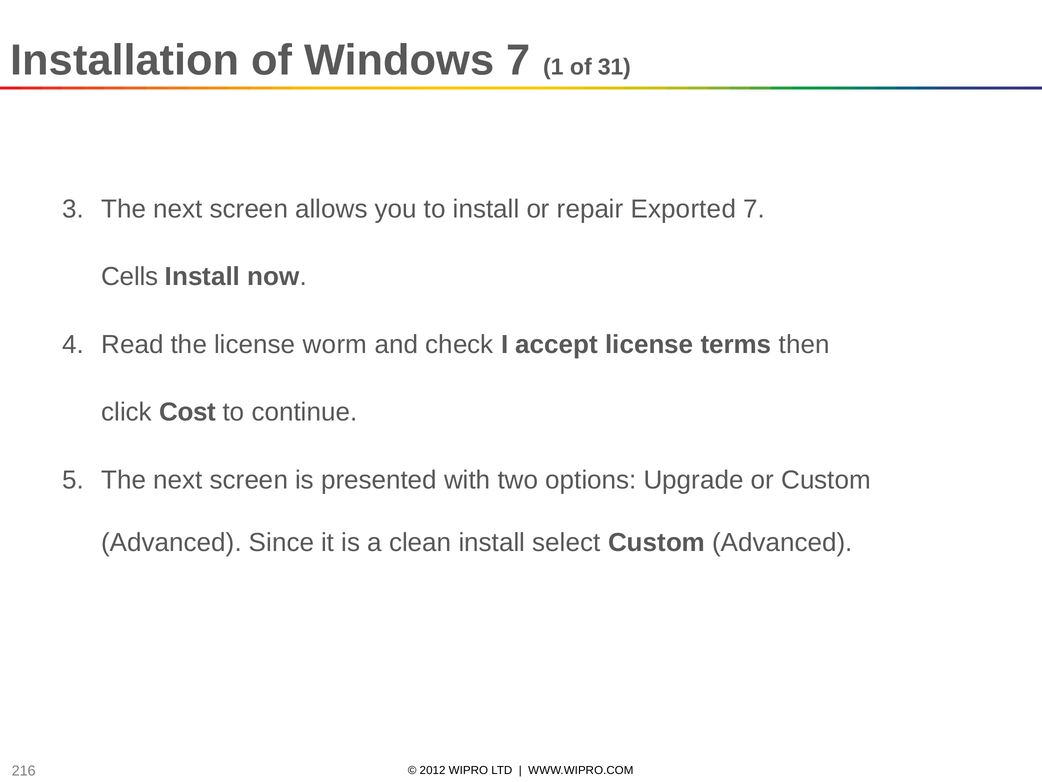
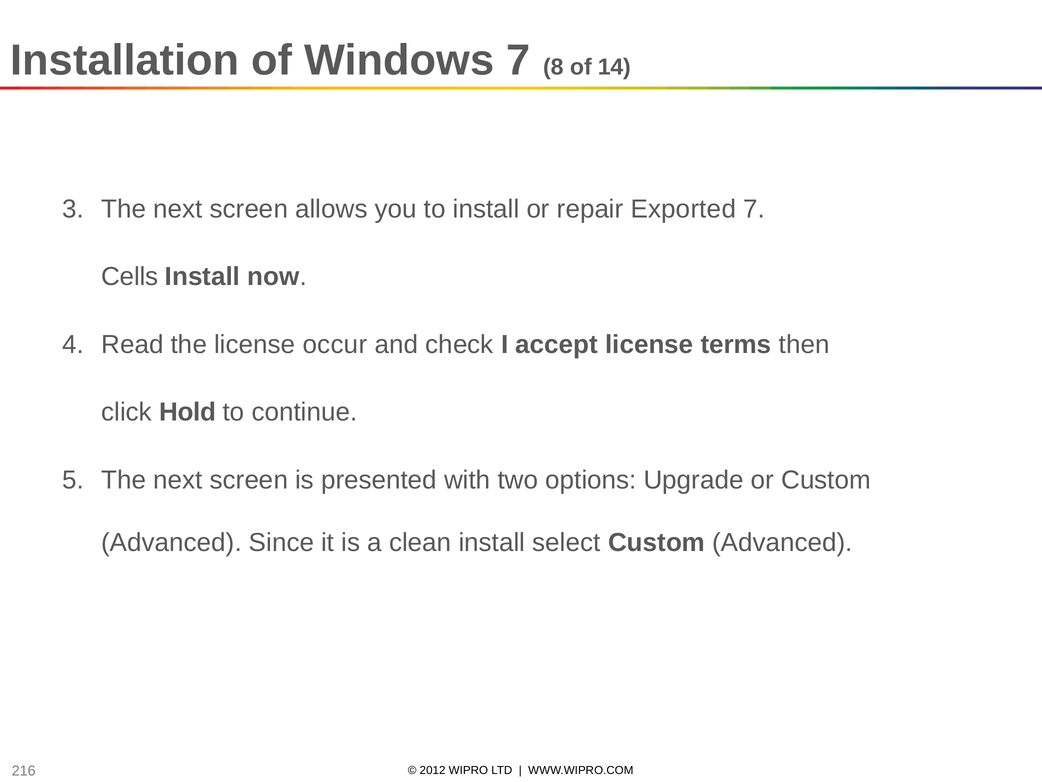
1: 1 -> 8
31: 31 -> 14
worm: worm -> occur
Cost: Cost -> Hold
